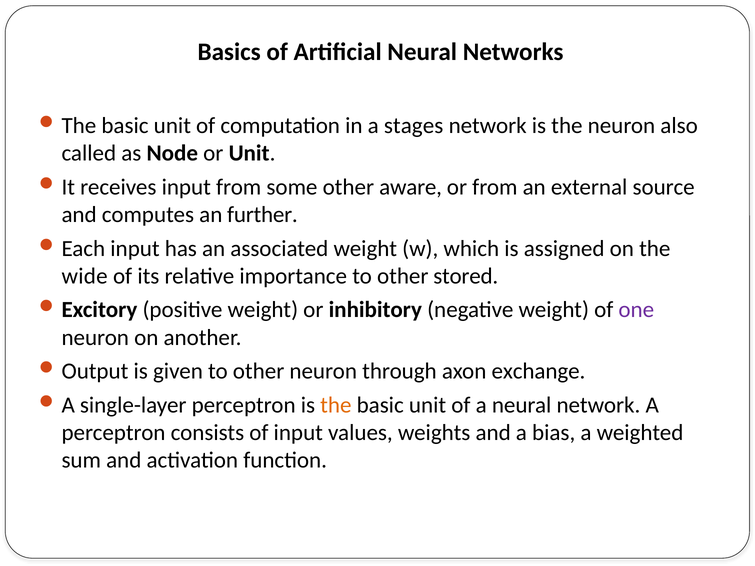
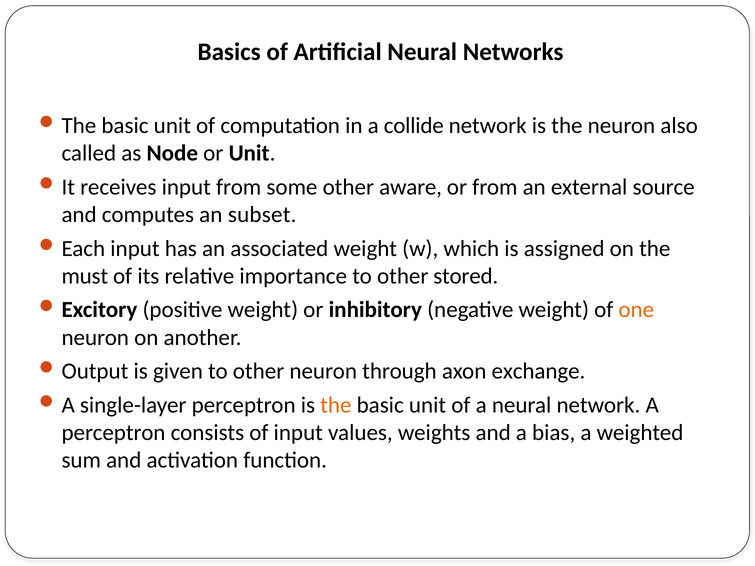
stages: stages -> collide
further: further -> subset
wide: wide -> must
one colour: purple -> orange
